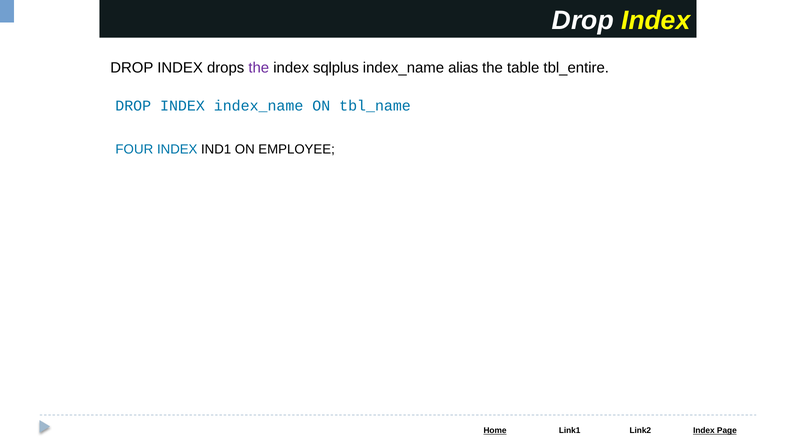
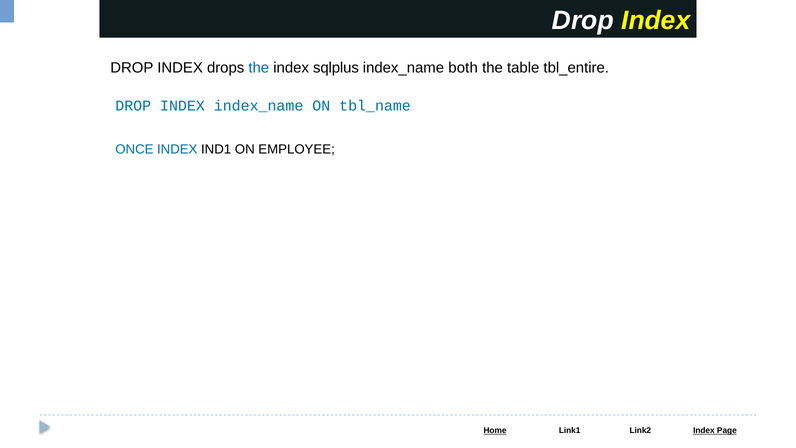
the at (259, 68) colour: purple -> blue
alias: alias -> both
FOUR: FOUR -> ONCE
